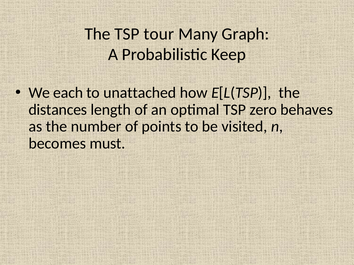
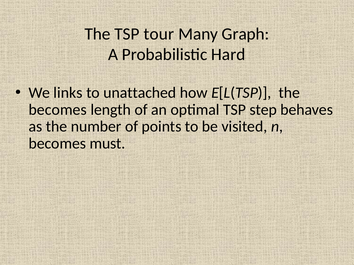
Keep: Keep -> Hard
each: each -> links
distances at (58, 110): distances -> becomes
zero: zero -> step
